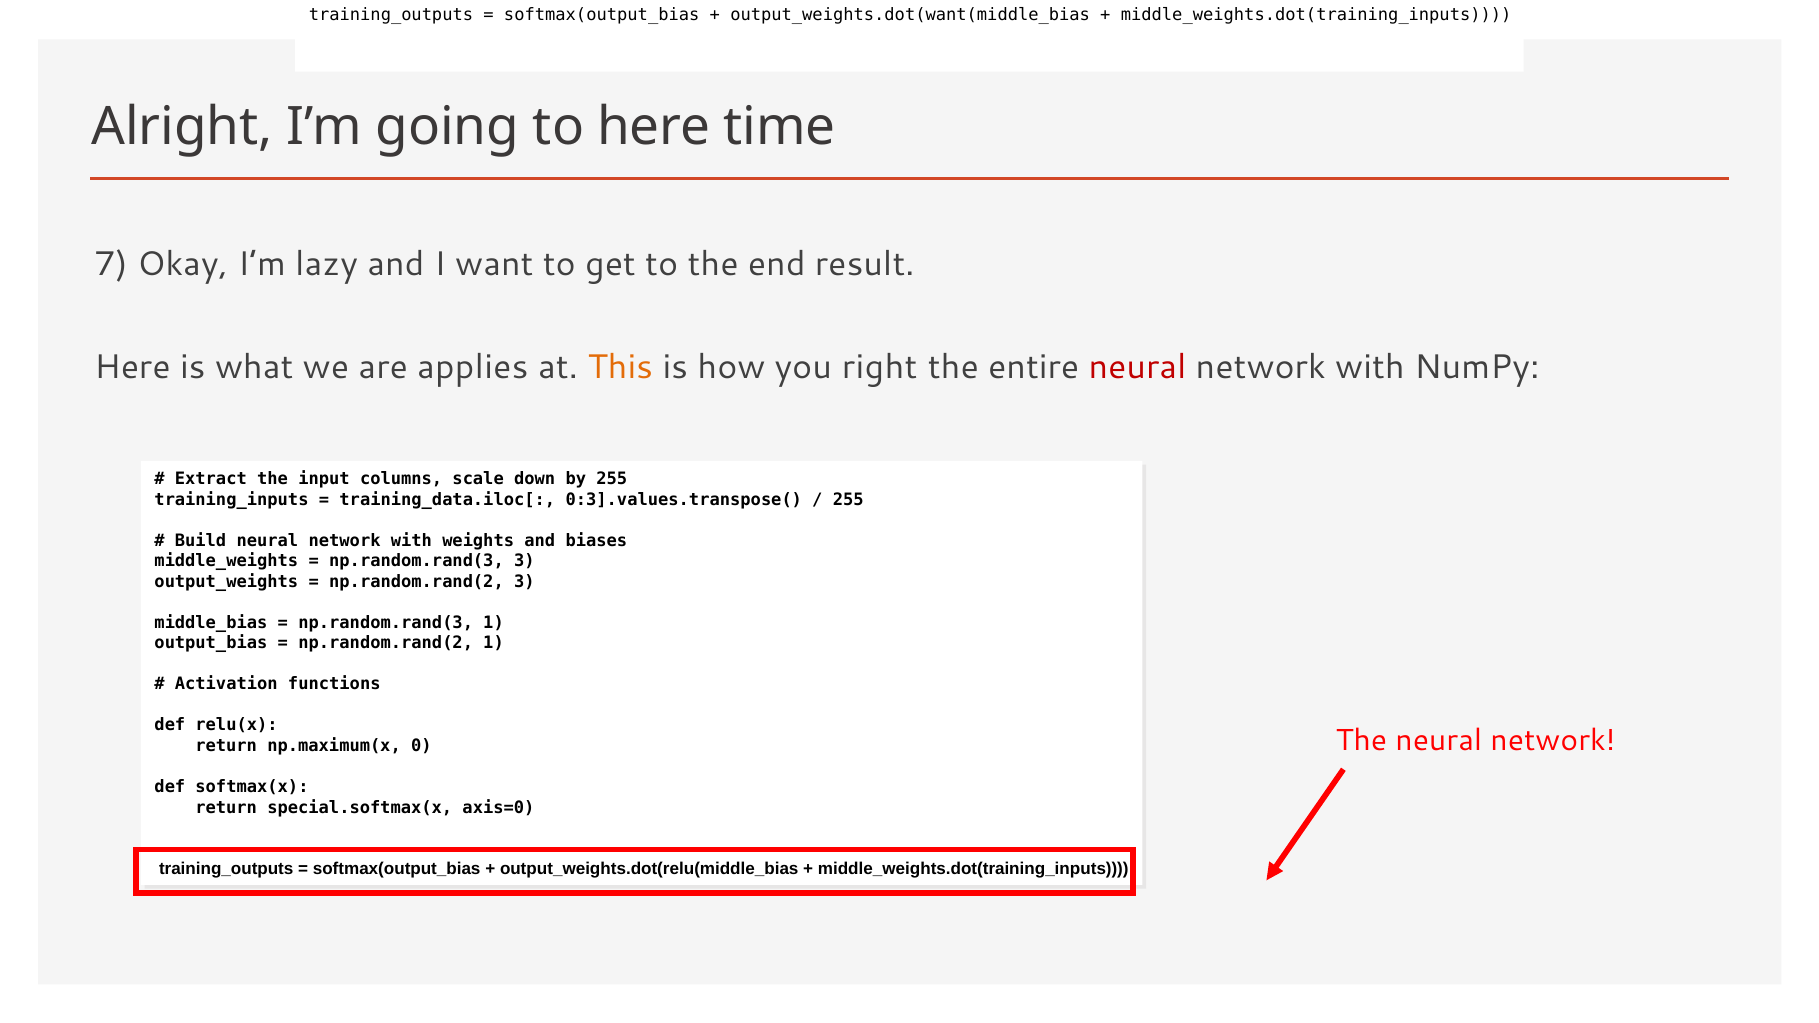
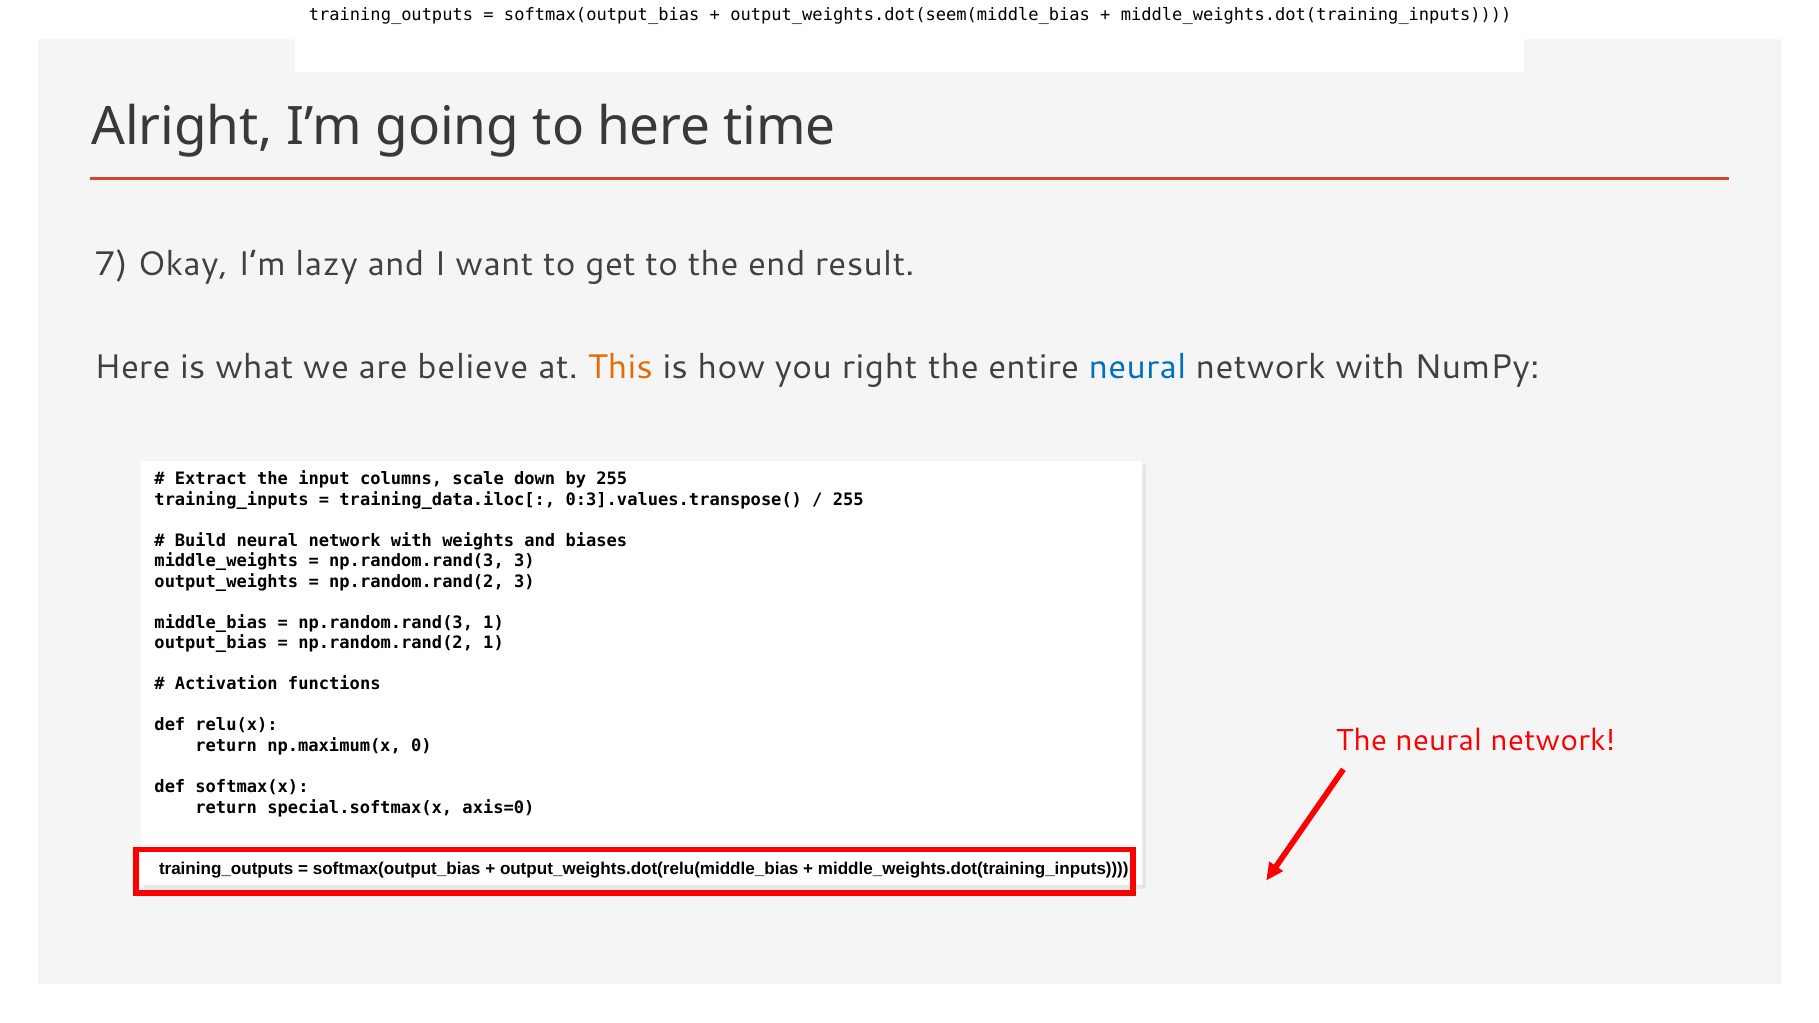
output_weights.dot(want(middle_bias: output_weights.dot(want(middle_bias -> output_weights.dot(seem(middle_bias
applies: applies -> believe
neural at (1138, 367) colour: red -> blue
